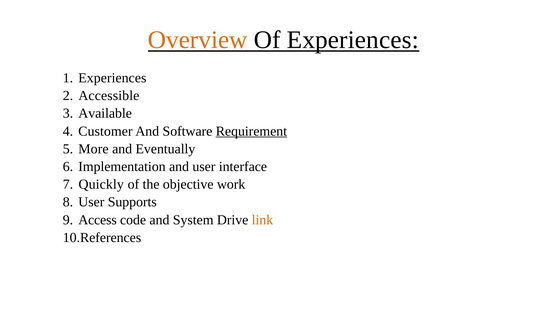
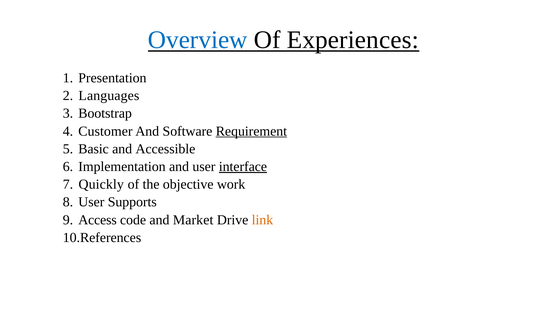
Overview colour: orange -> blue
Experiences at (112, 78): Experiences -> Presentation
Accessible: Accessible -> Languages
Available: Available -> Bootstrap
More: More -> Basic
Eventually: Eventually -> Accessible
interface underline: none -> present
System: System -> Market
